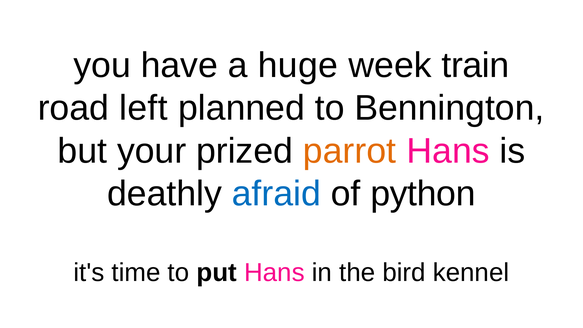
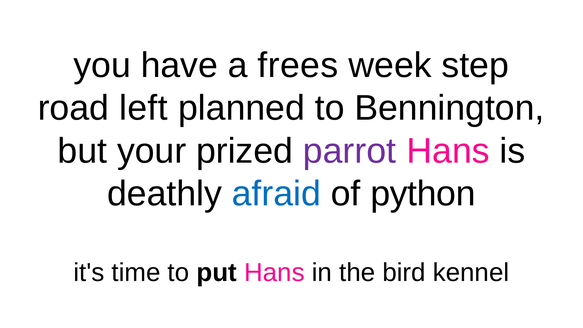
huge: huge -> frees
train: train -> step
parrot colour: orange -> purple
